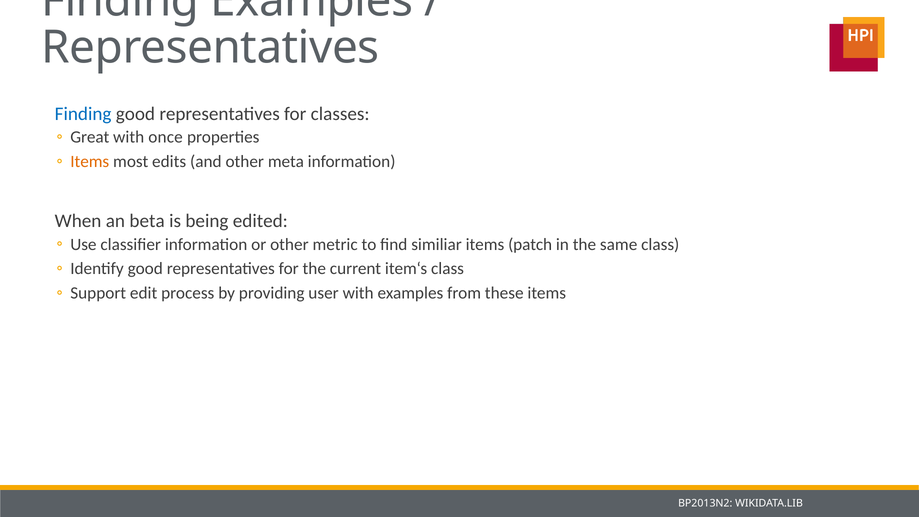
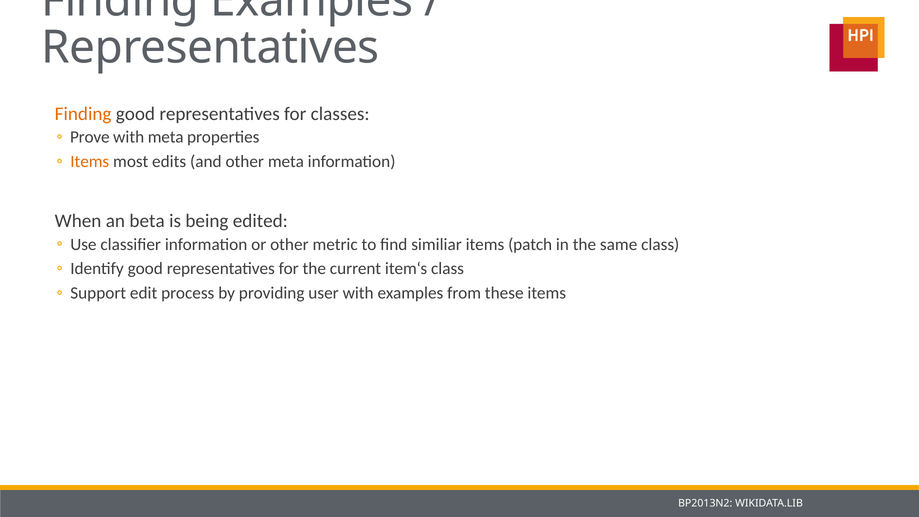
Finding at (83, 114) colour: blue -> orange
Great: Great -> Prove
with once: once -> meta
